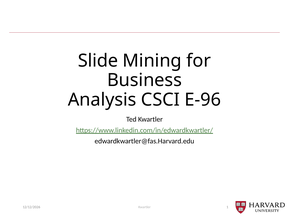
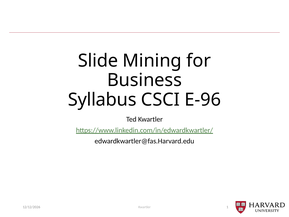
Analysis: Analysis -> Syllabus
